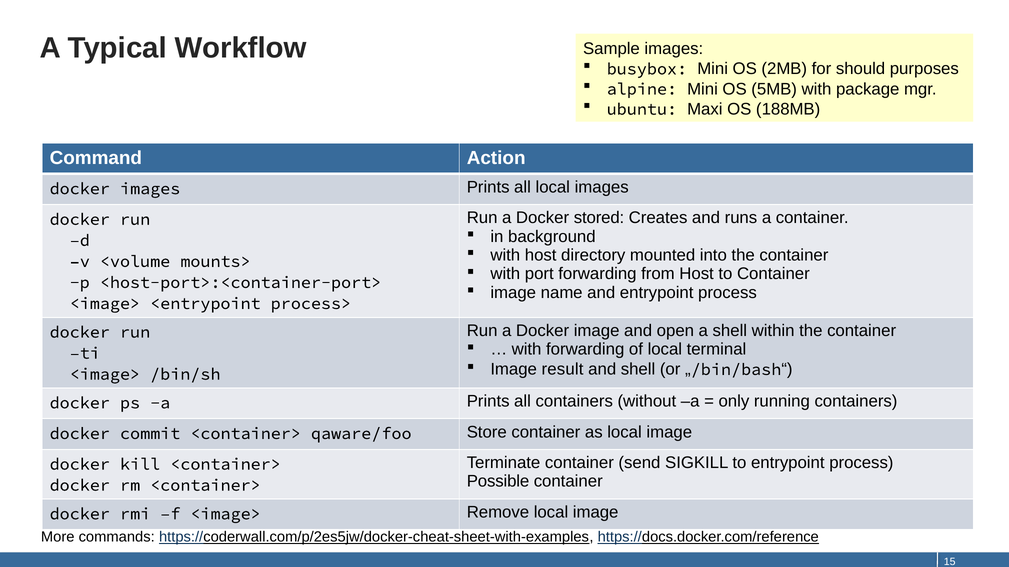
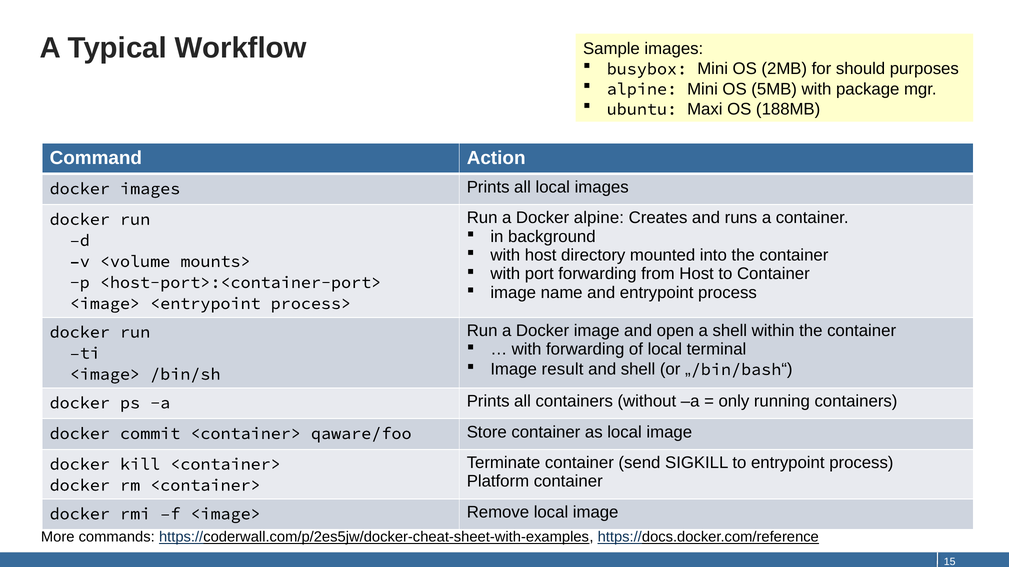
Docker stored: stored -> alpine
Possible: Possible -> Platform
